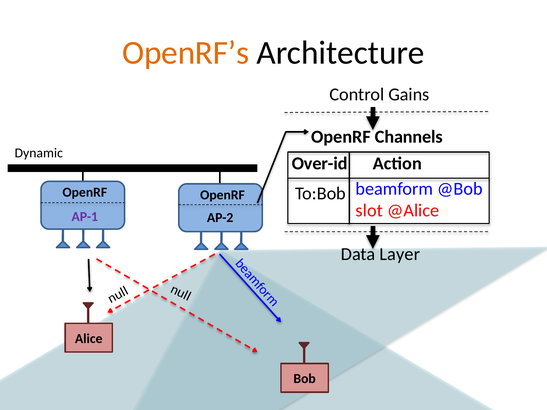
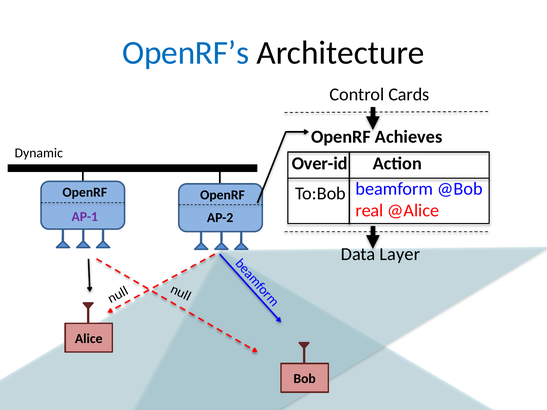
OpenRF’s colour: orange -> blue
Gains: Gains -> Cards
Channels: Channels -> Achieves
slot: slot -> real
